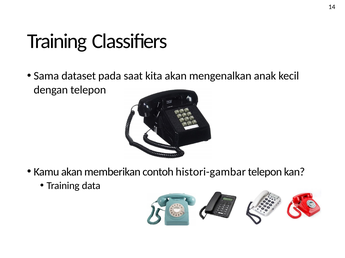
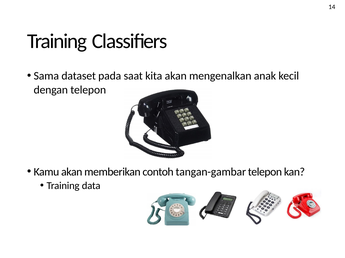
histori-gambar: histori-gambar -> tangan-gambar
